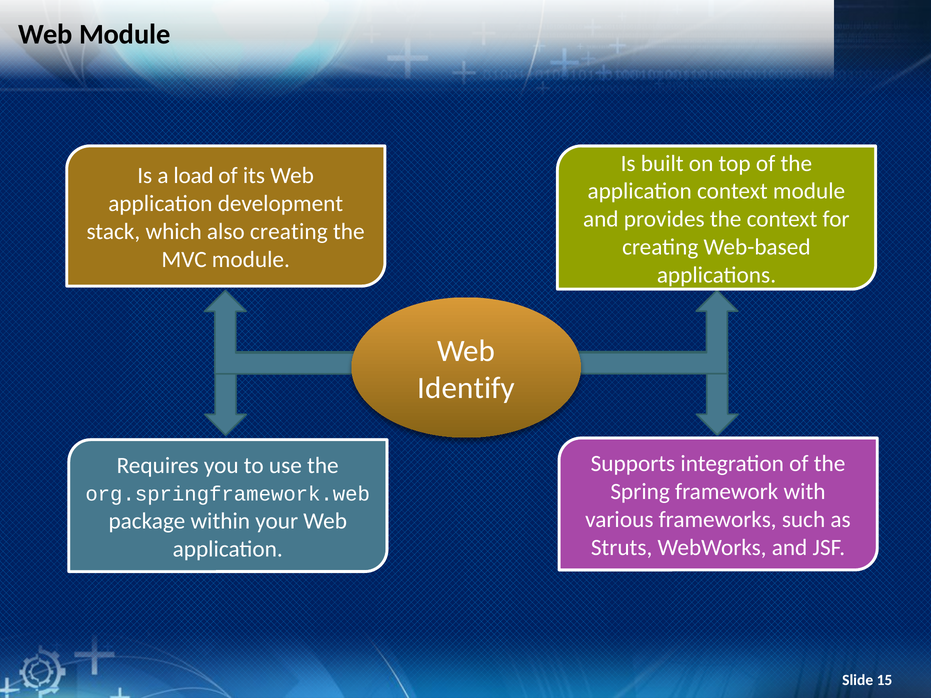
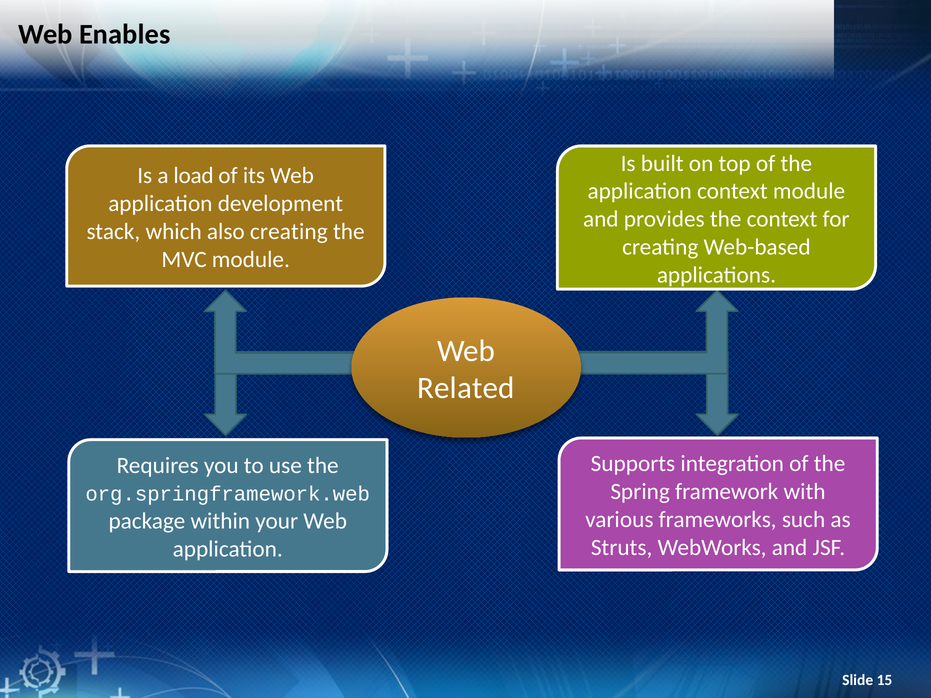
Web Module: Module -> Enables
Identify: Identify -> Related
